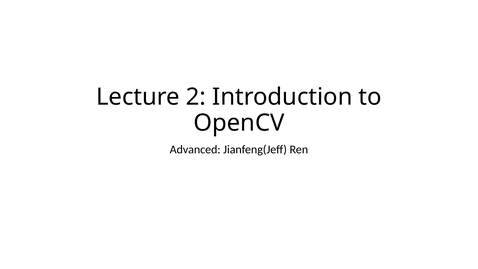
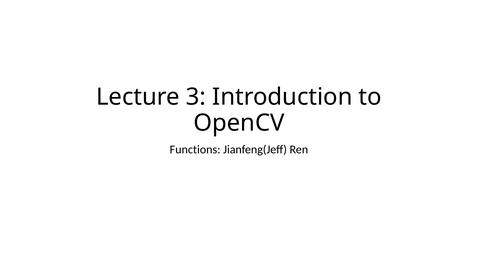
2: 2 -> 3
Advanced: Advanced -> Functions
